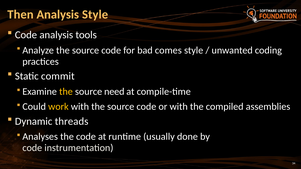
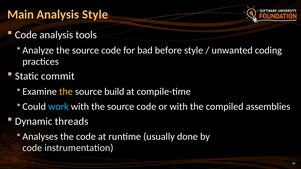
Then: Then -> Main
comes: comes -> before
need: need -> build
work colour: yellow -> light blue
